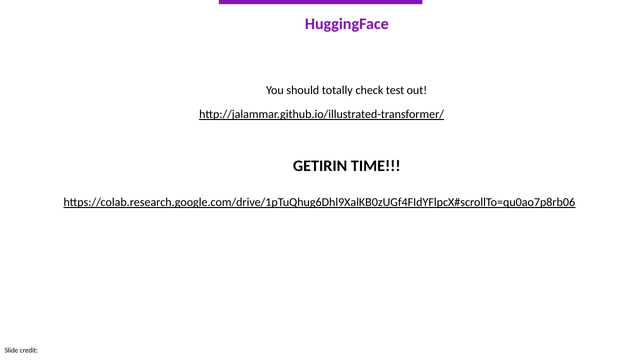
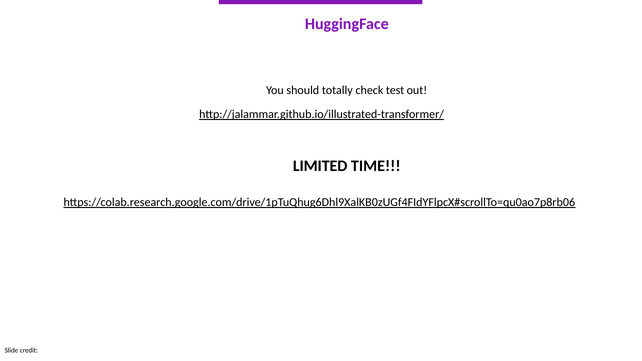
GETIRIN: GETIRIN -> LIMITED
